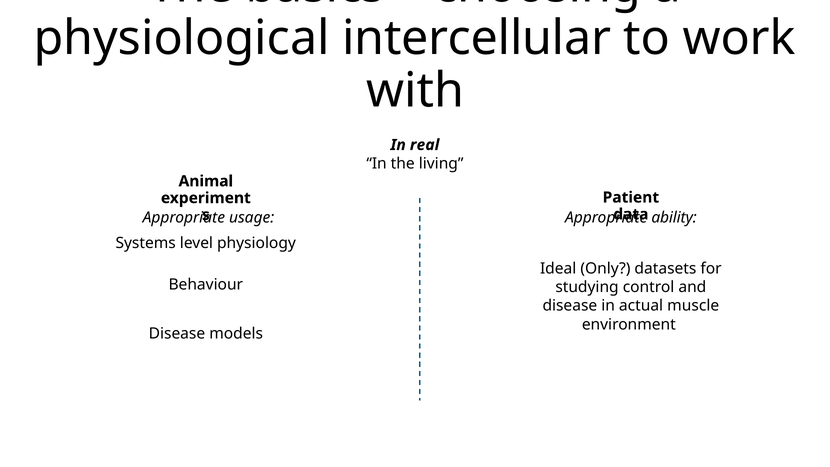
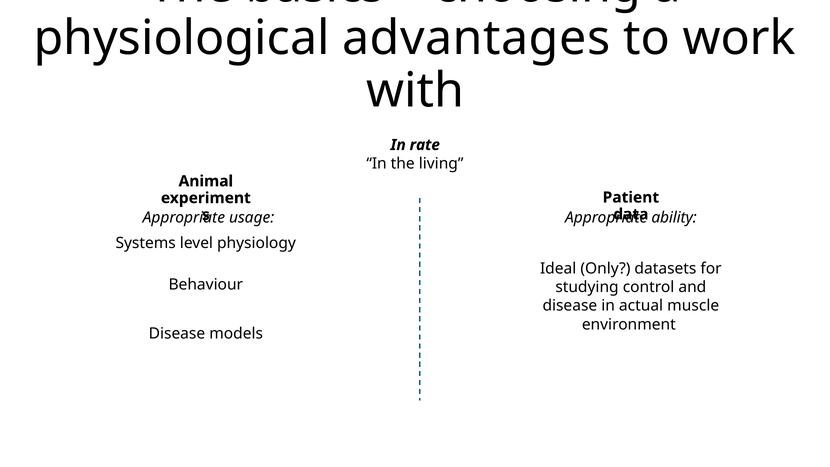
intercellular: intercellular -> advantages
real: real -> rate
